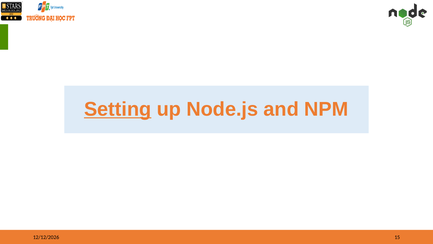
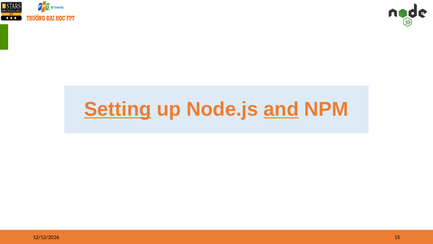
and underline: none -> present
